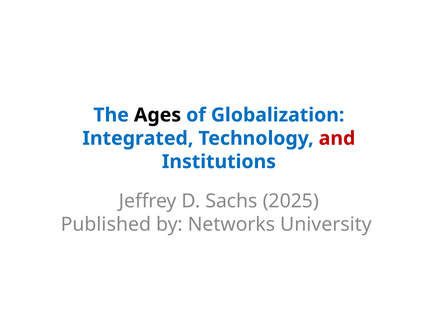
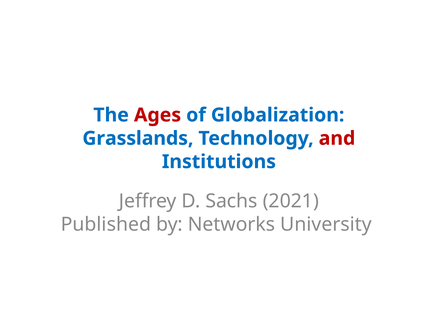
Ages colour: black -> red
Integrated: Integrated -> Grasslands
2025: 2025 -> 2021
